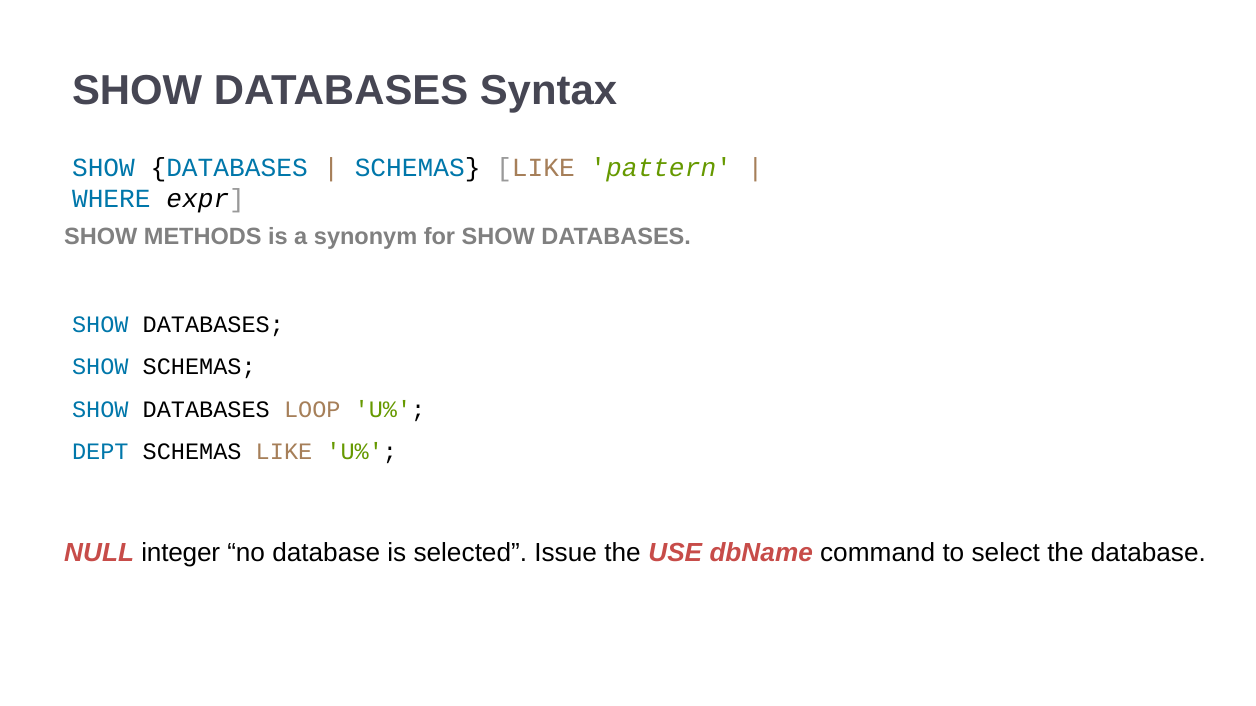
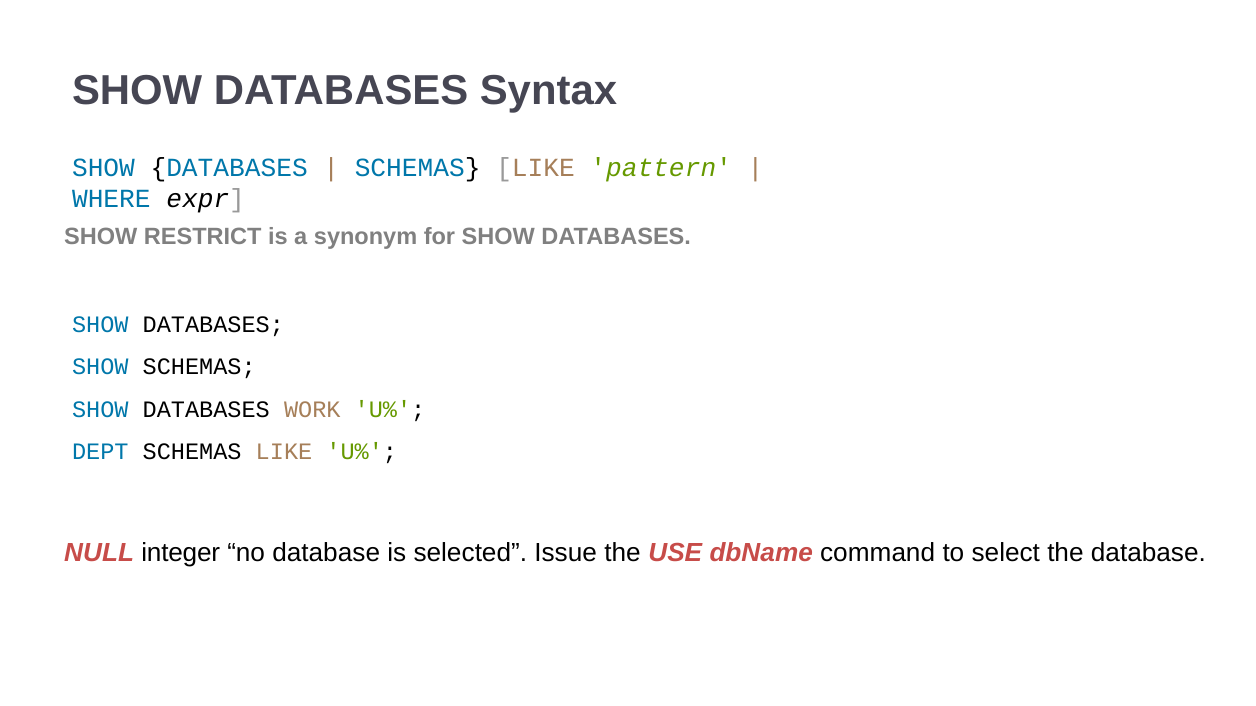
METHODS: METHODS -> RESTRICT
LOOP: LOOP -> WORK
